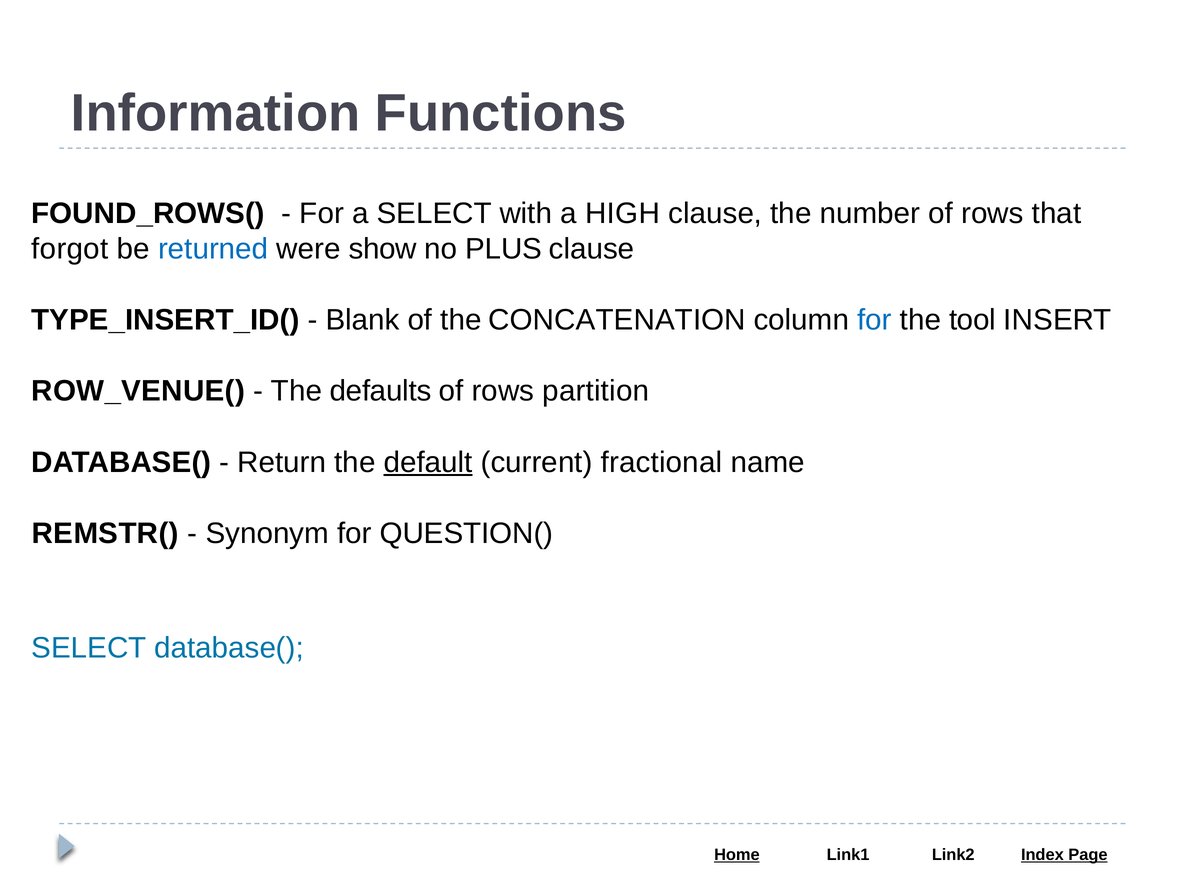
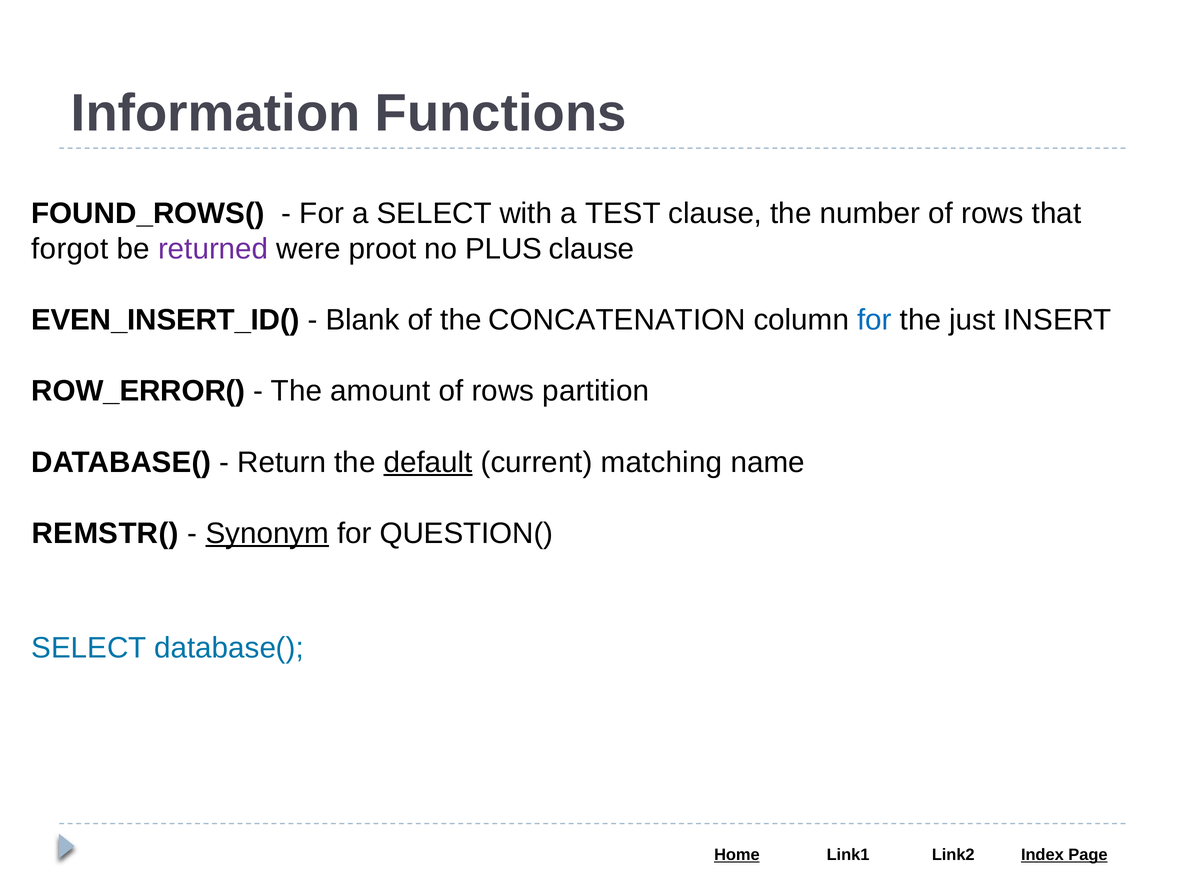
HIGH: HIGH -> TEST
returned colour: blue -> purple
show: show -> proot
TYPE_INSERT_ID(: TYPE_INSERT_ID( -> EVEN_INSERT_ID(
tool: tool -> just
ROW_VENUE(: ROW_VENUE( -> ROW_ERROR(
defaults: defaults -> amount
fractional: fractional -> matching
Synonym underline: none -> present
